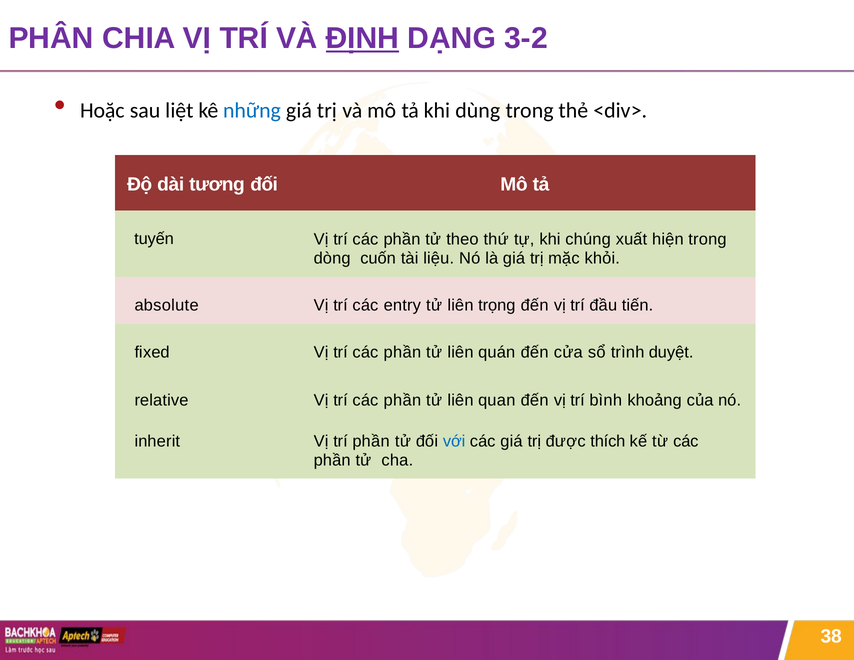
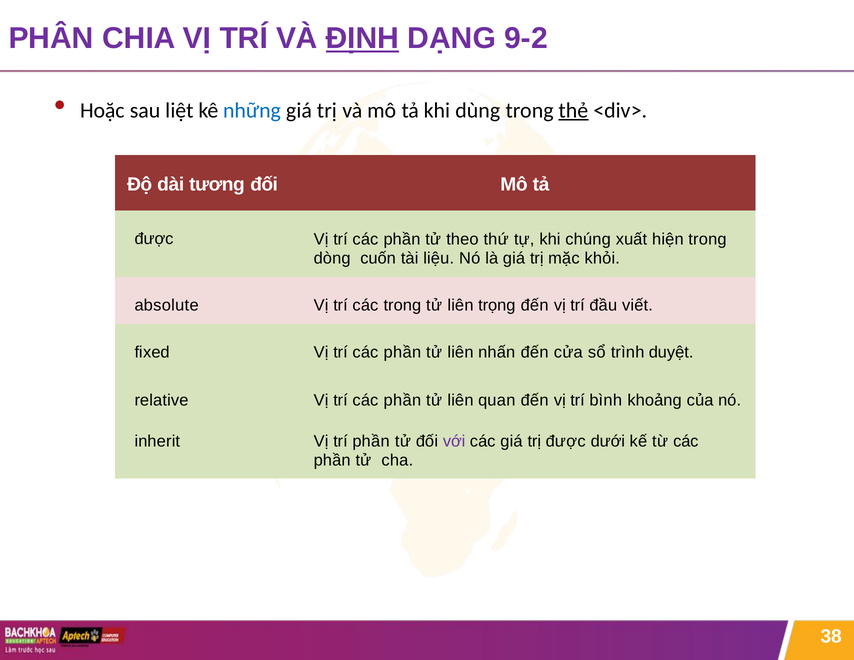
3-2: 3-2 -> 9-2
thẻ underline: none -> present
tuyến at (154, 239): tuyến -> được
các entry: entry -> trong
tiến: tiến -> viết
quán: quán -> nhấn
với colour: blue -> purple
thích: thích -> dưới
